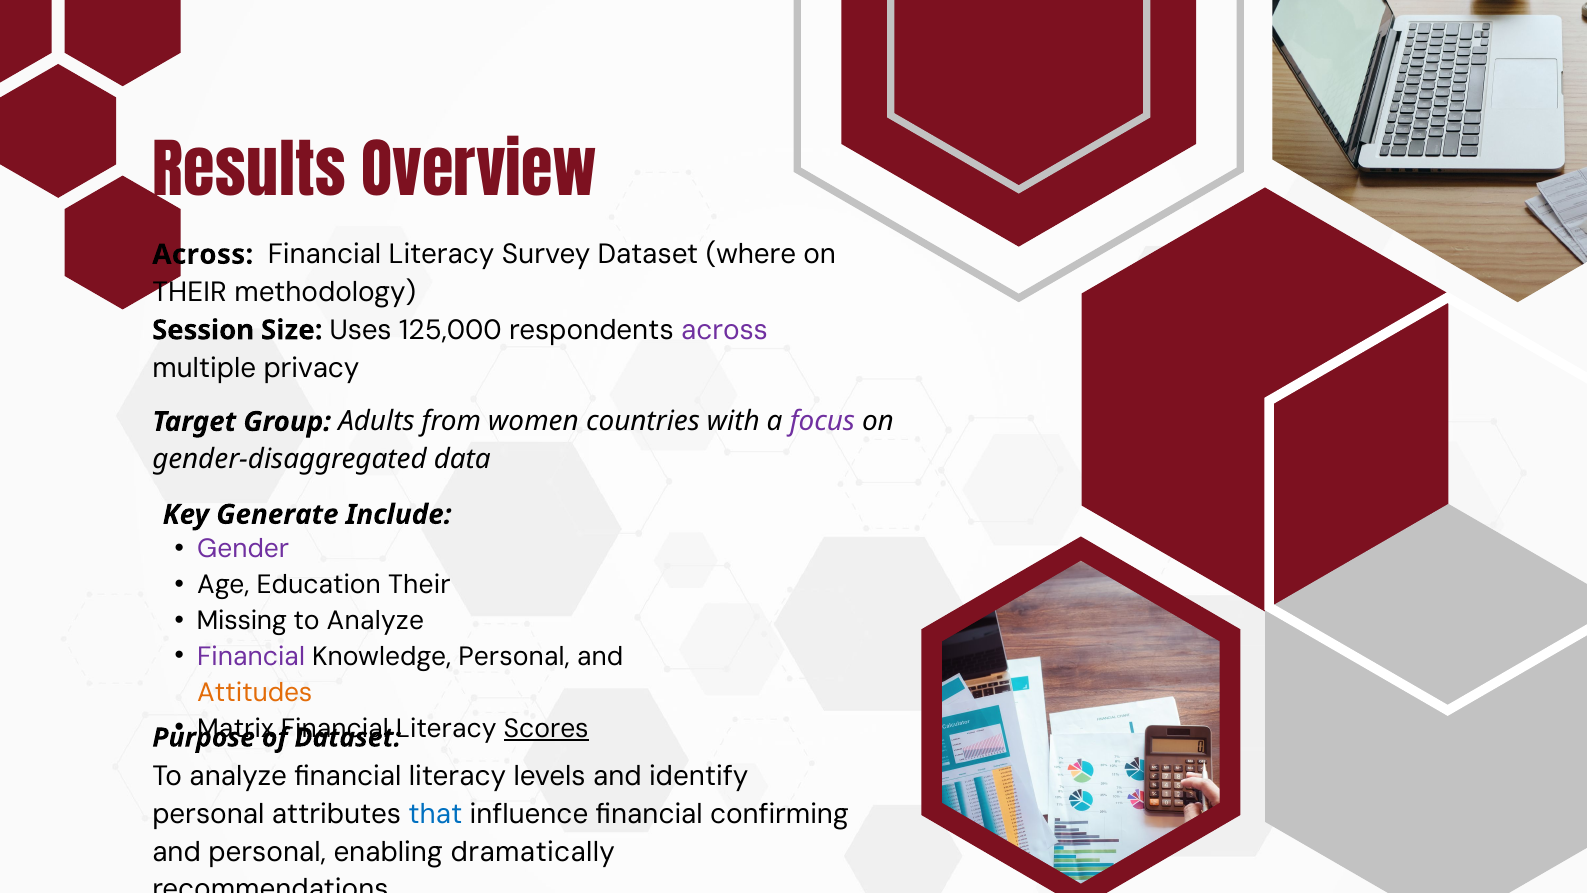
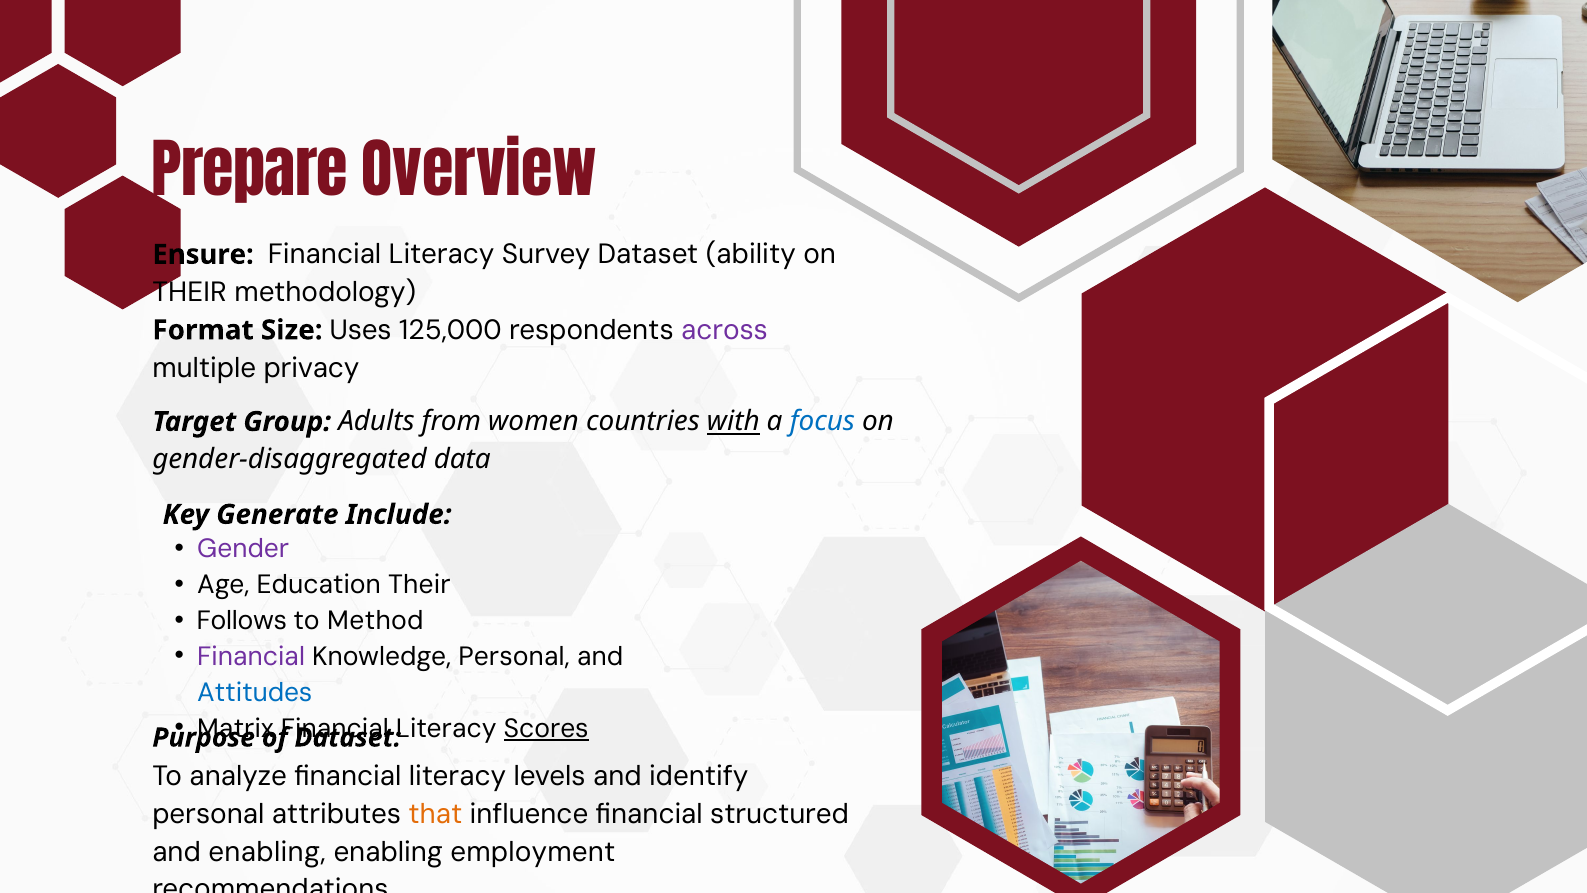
Results: Results -> Prepare
Across at (203, 254): Across -> Ensure
where: where -> ability
Session: Session -> Format
with underline: none -> present
focus colour: purple -> blue
Missing: Missing -> Follows
Analyze at (375, 621): Analyze -> Method
Attitudes colour: orange -> blue
that colour: blue -> orange
confirming: confirming -> structured
and personal: personal -> enabling
dramatically: dramatically -> employment
